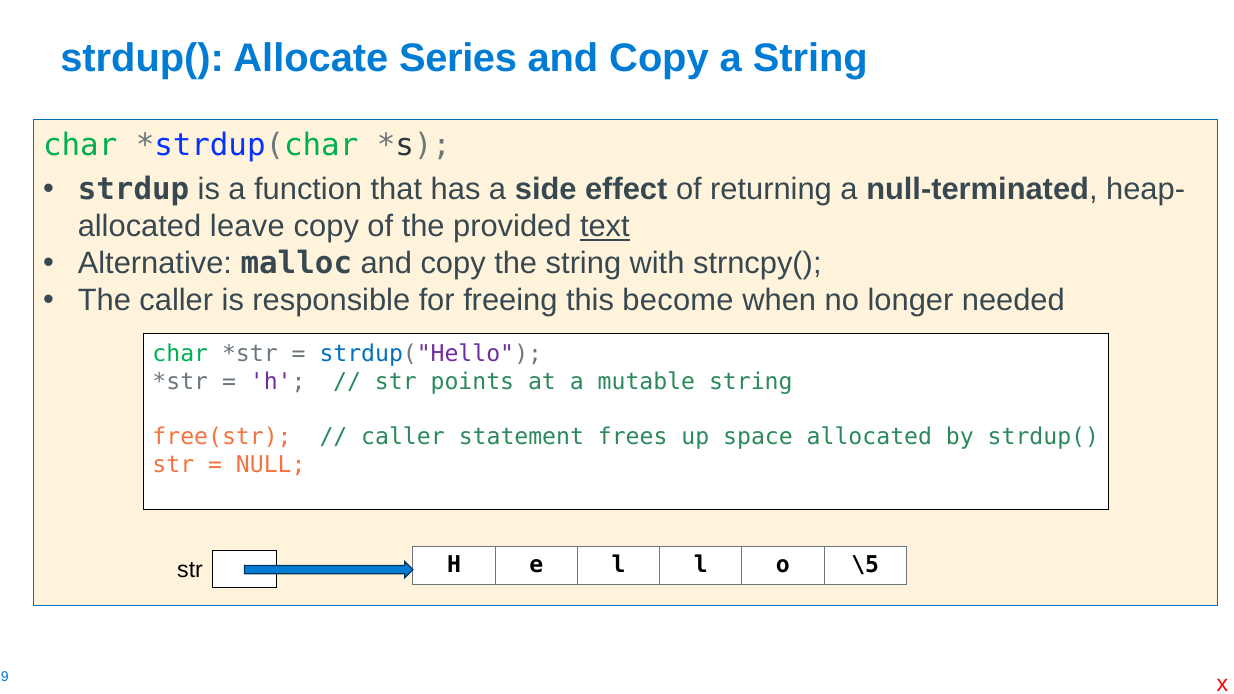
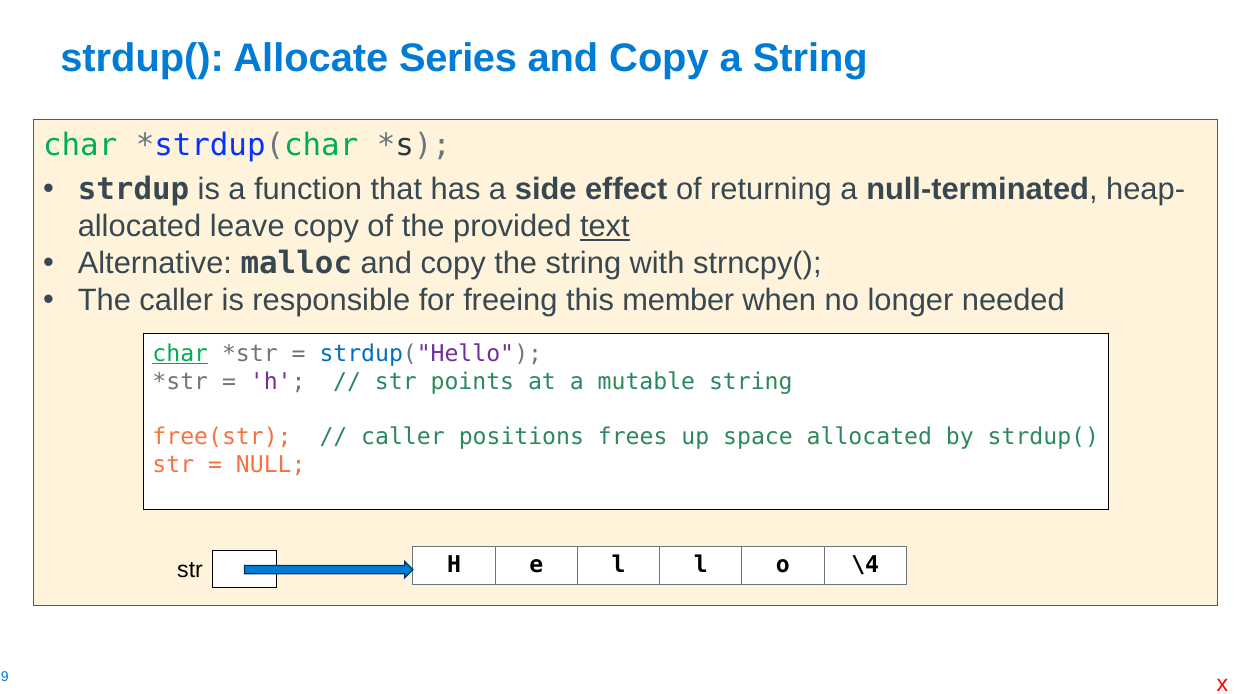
become: become -> member
char at (180, 354) underline: none -> present
statement: statement -> positions
\5: \5 -> \4
